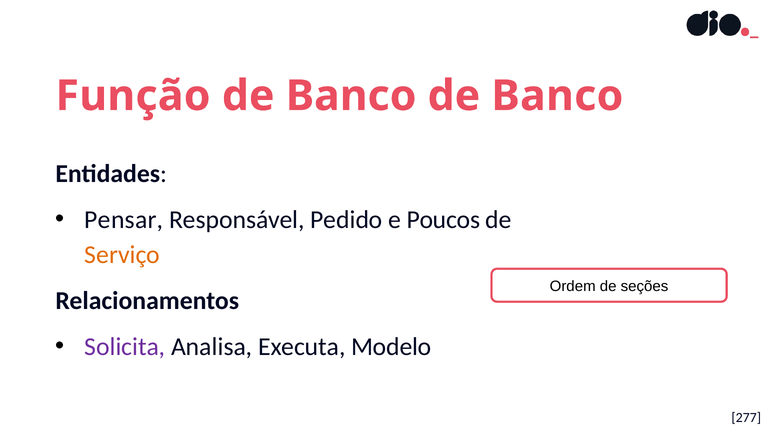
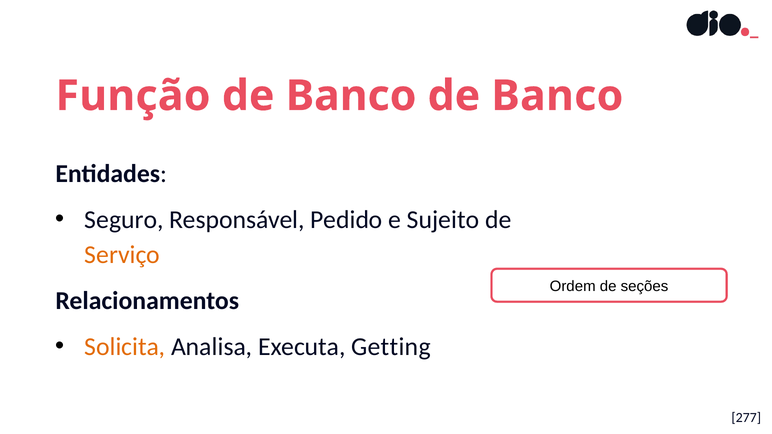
Pensar: Pensar -> Seguro
Poucos: Poucos -> Sujeito
Solicita colour: purple -> orange
Modelo: Modelo -> Getting
